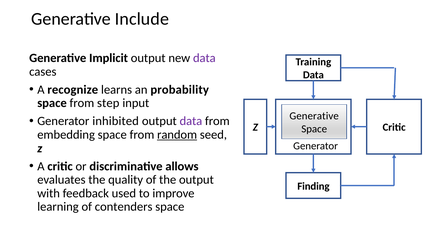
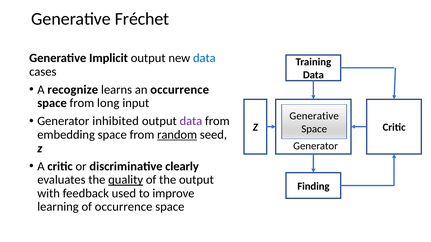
Include: Include -> Fréchet
data at (204, 58) colour: purple -> blue
an probability: probability -> occurrence
step: step -> long
allows: allows -> clearly
quality underline: none -> present
of contenders: contenders -> occurrence
